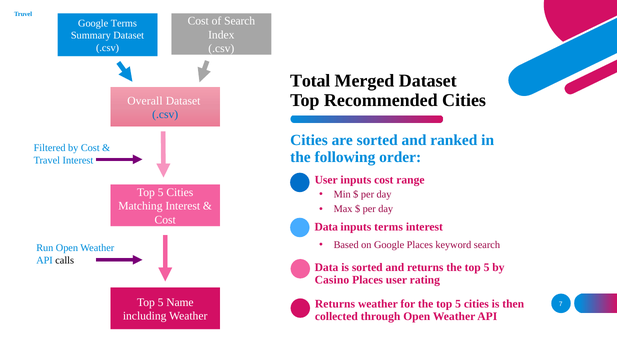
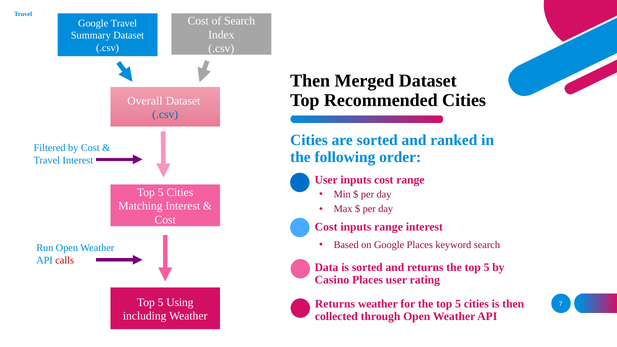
Google Terms: Terms -> Travel
Total at (310, 81): Total -> Then
Data at (326, 227): Data -> Cost
inputs terms: terms -> range
calls colour: black -> red
Name: Name -> Using
